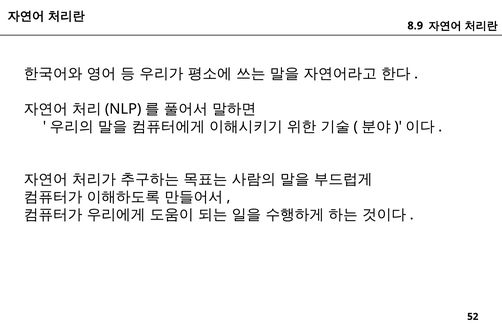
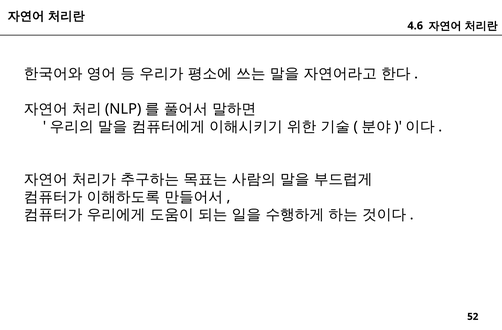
8.9: 8.9 -> 4.6
